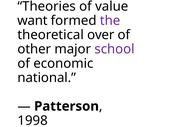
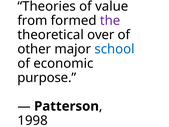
want: want -> from
school colour: purple -> blue
national: national -> purpose
